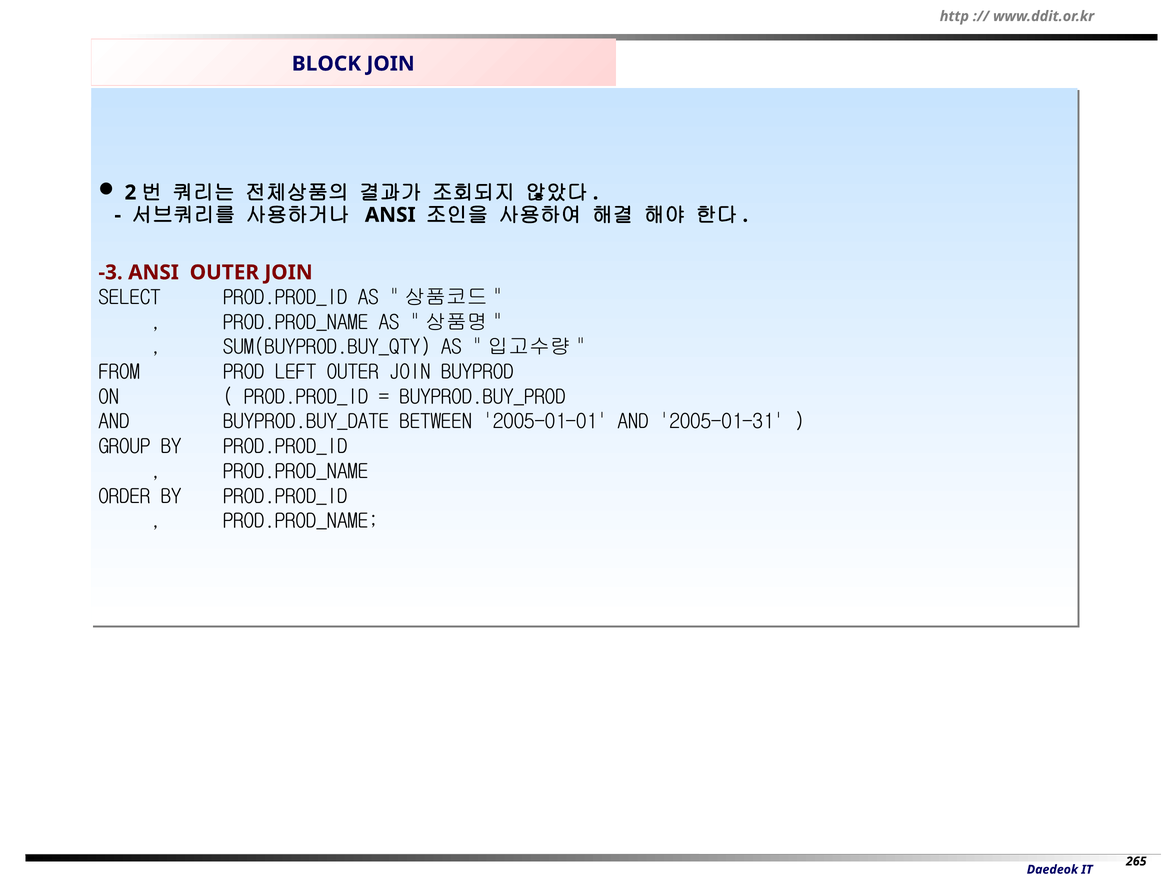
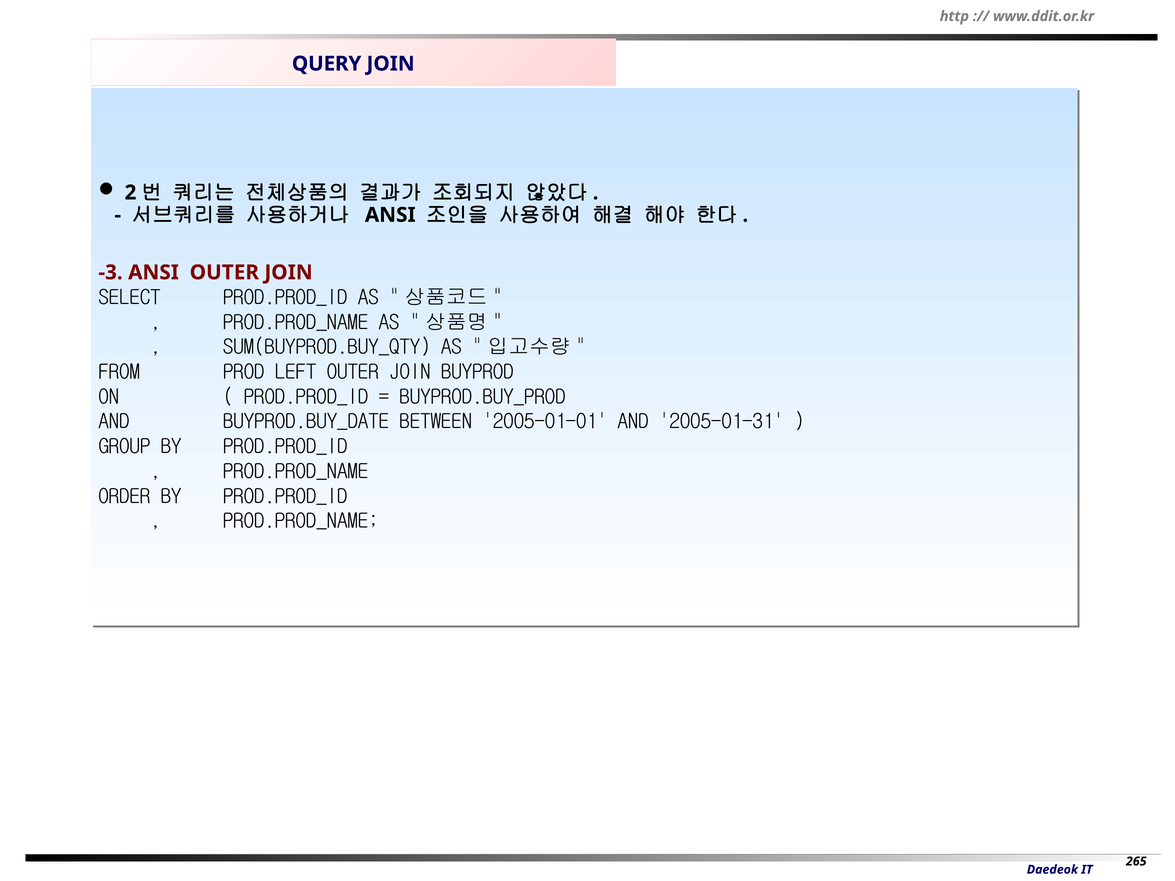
BLOCK: BLOCK -> QUERY
